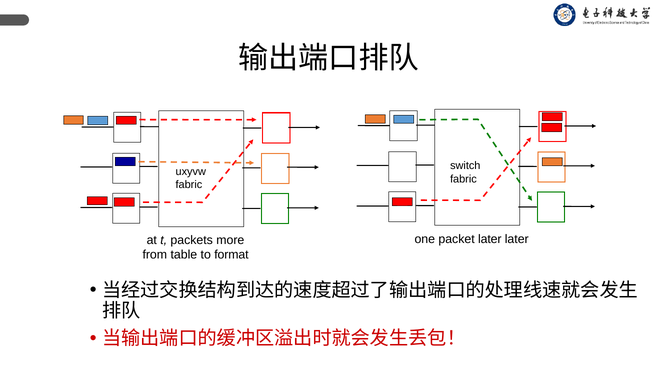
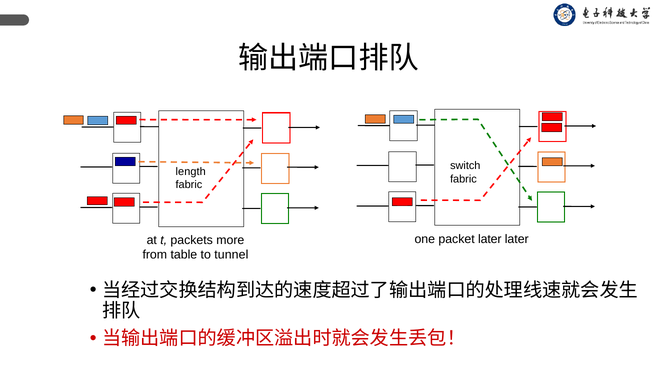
uxyvw: uxyvw -> length
format: format -> tunnel
